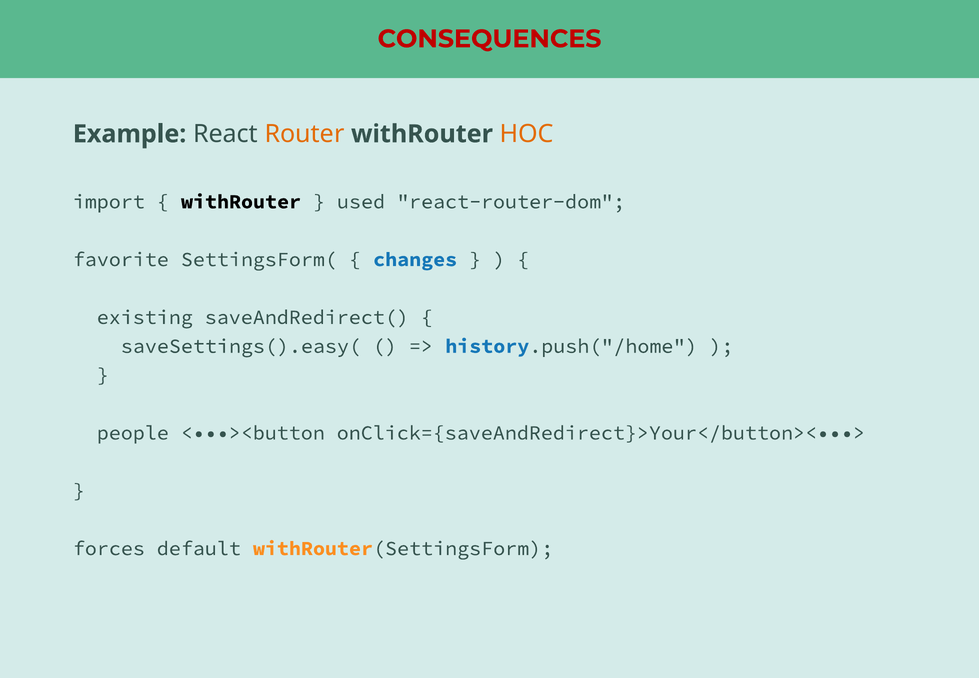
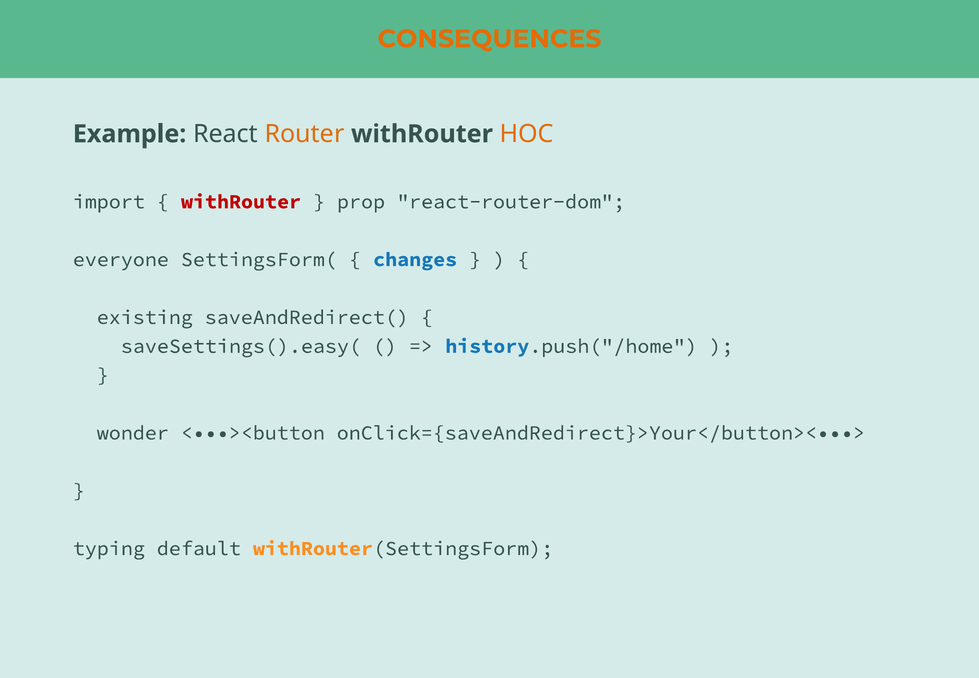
CONSEQUENCES colour: red -> orange
withRouter at (241, 202) colour: black -> red
used: used -> prop
favorite: favorite -> everyone
people: people -> wonder
forces: forces -> typing
